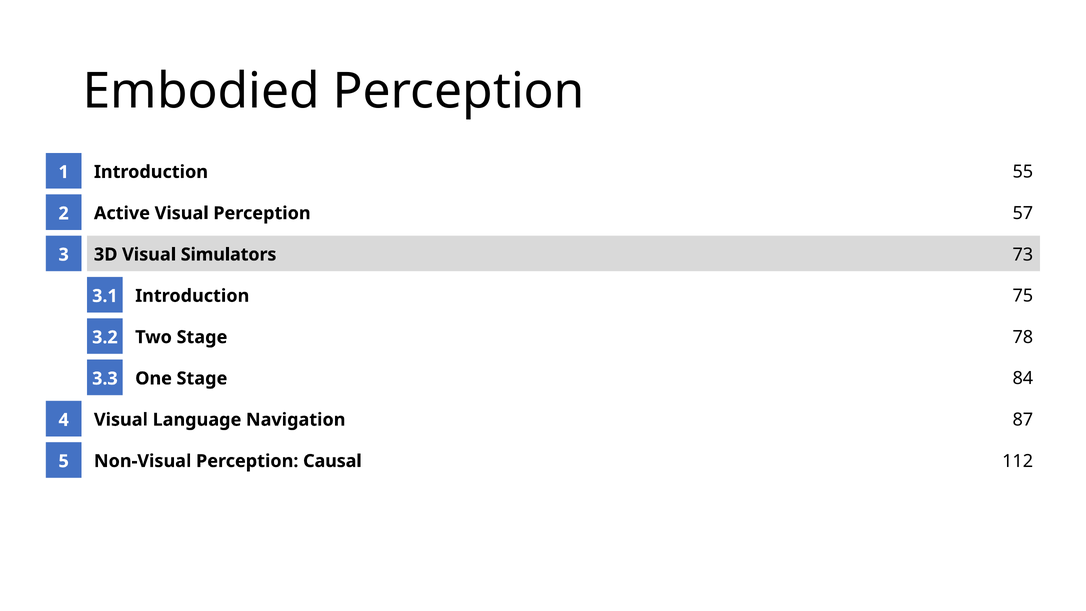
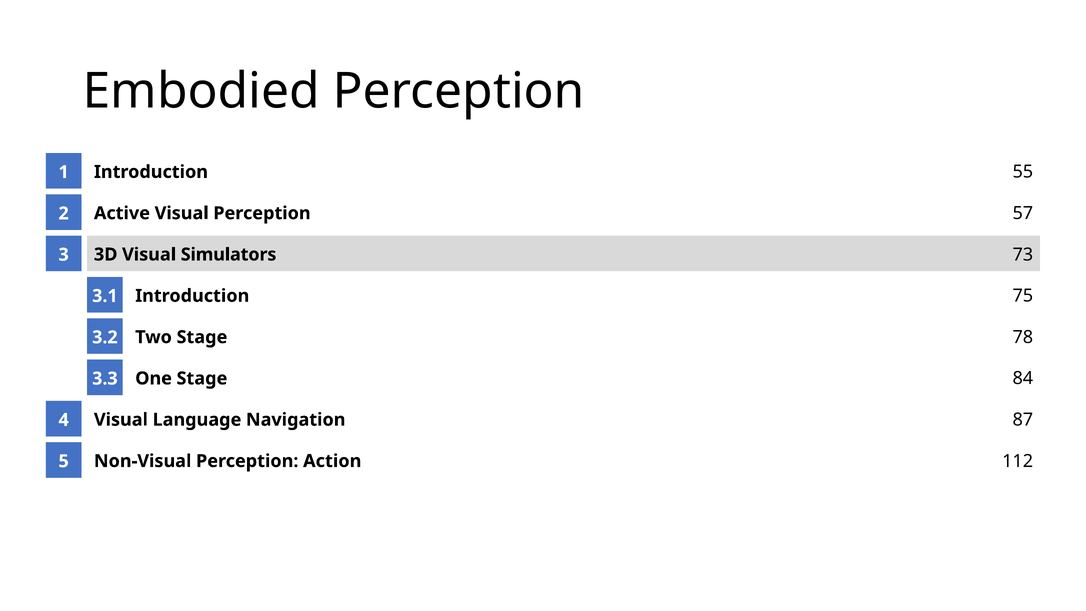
Causal: Causal -> Action
